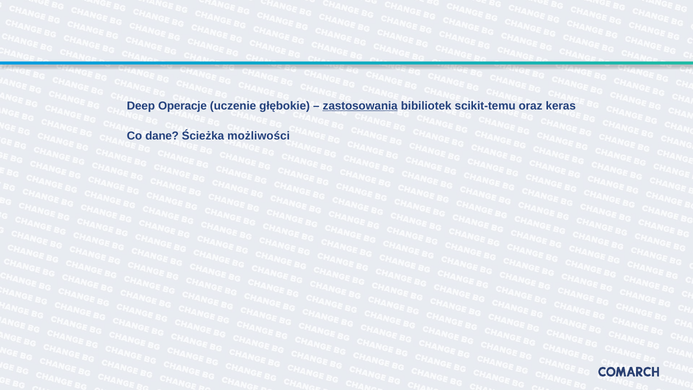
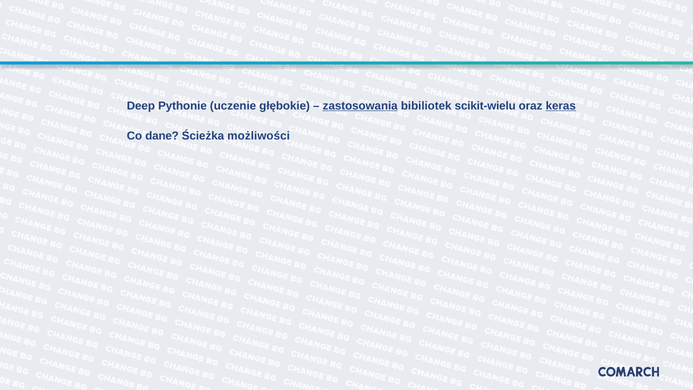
Operacje: Operacje -> Pythonie
scikit-temu: scikit-temu -> scikit-wielu
keras underline: none -> present
